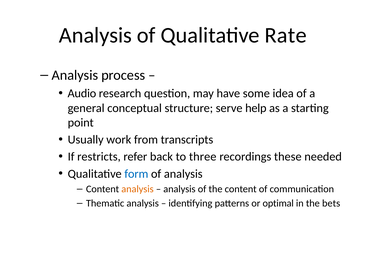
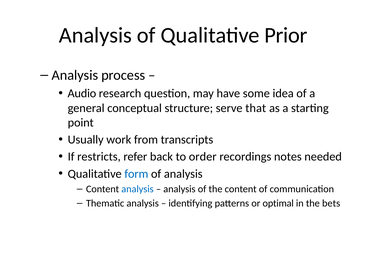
Rate: Rate -> Prior
help: help -> that
three: three -> order
these: these -> notes
analysis at (138, 189) colour: orange -> blue
